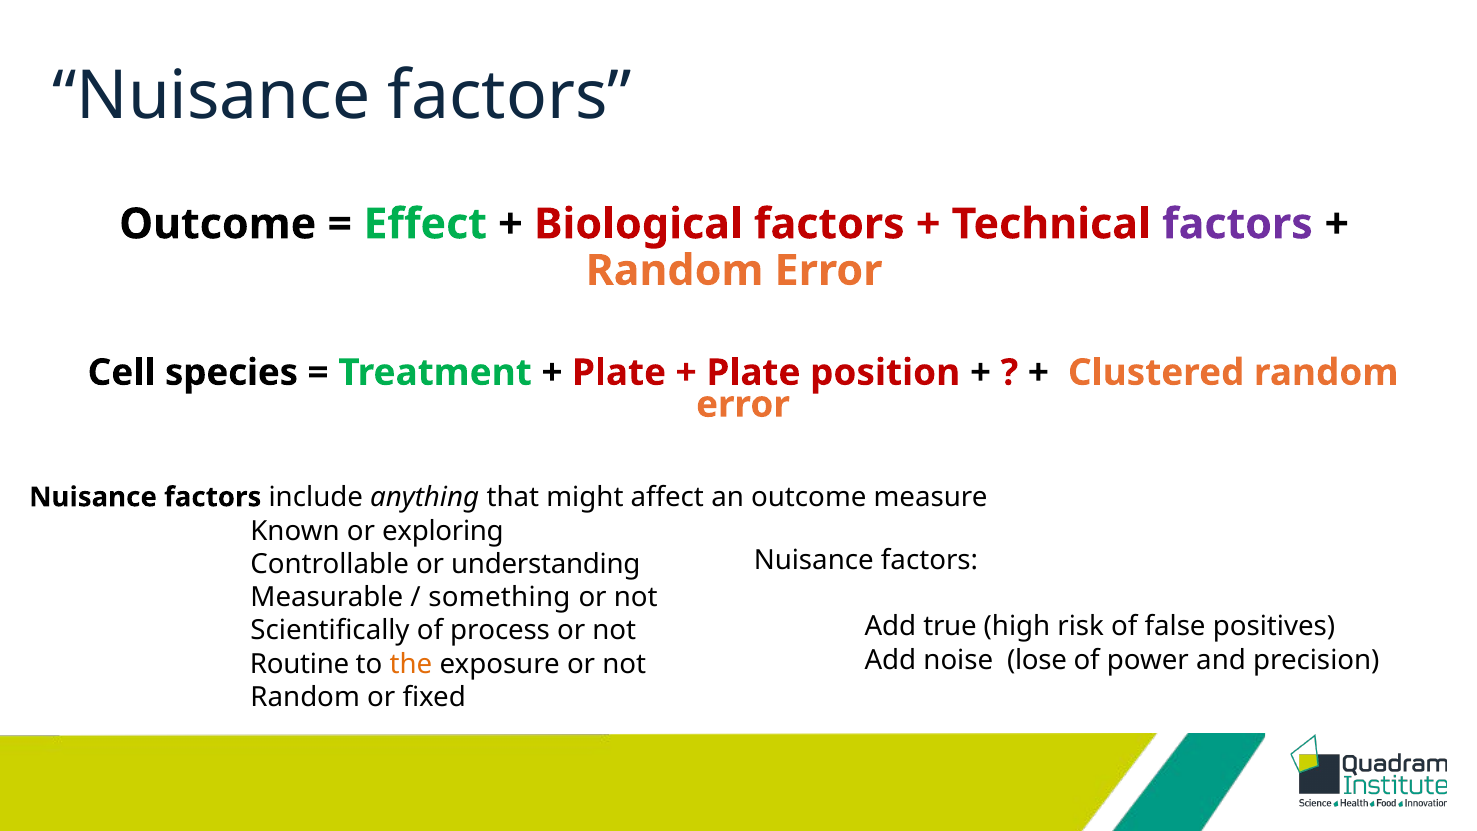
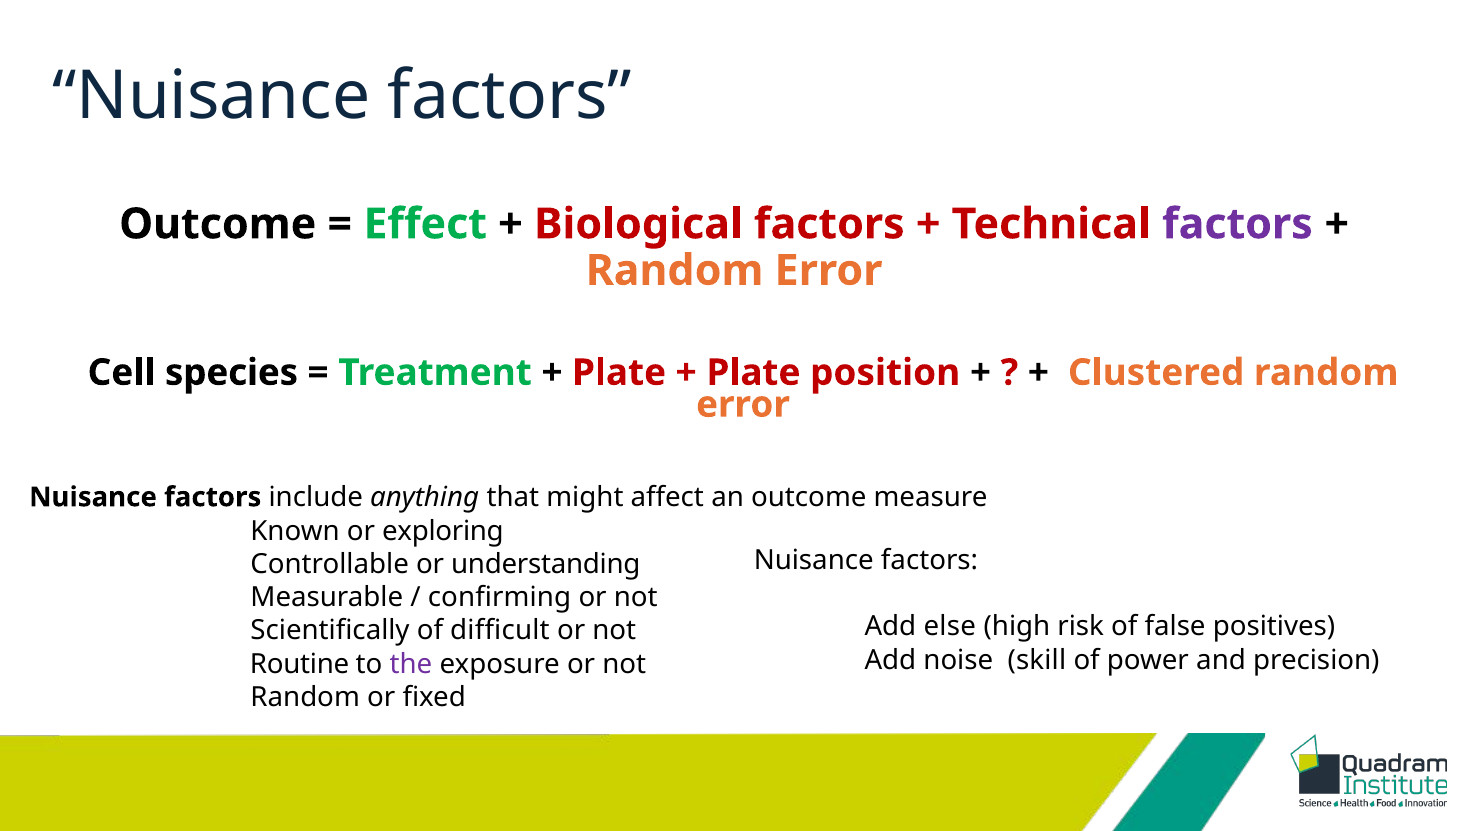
something: something -> confirming
true: true -> else
process: process -> difficult
lose: lose -> skill
the colour: orange -> purple
